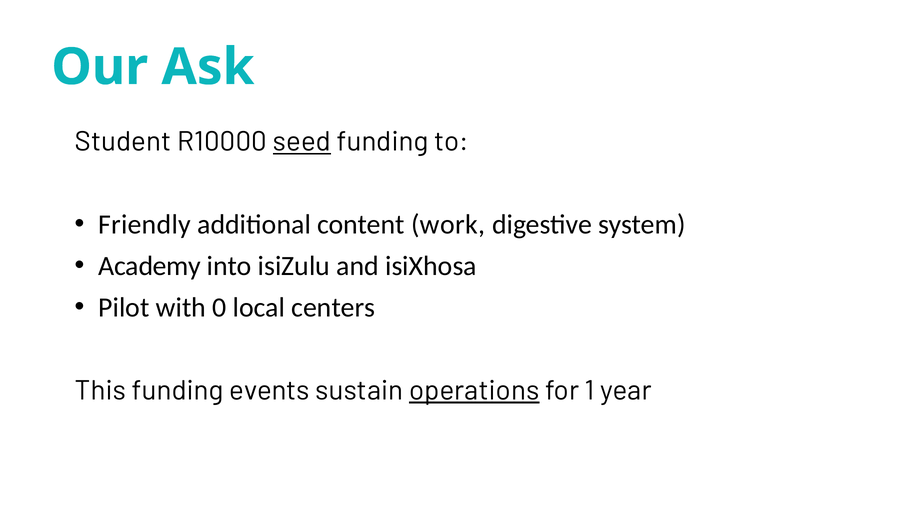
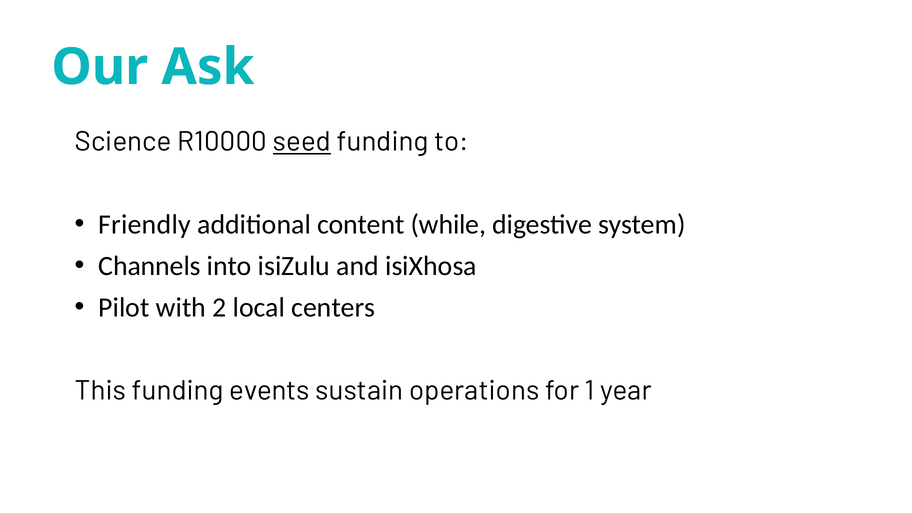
Student: Student -> Science
work: work -> while
Academy: Academy -> Channels
0: 0 -> 2
operations underline: present -> none
